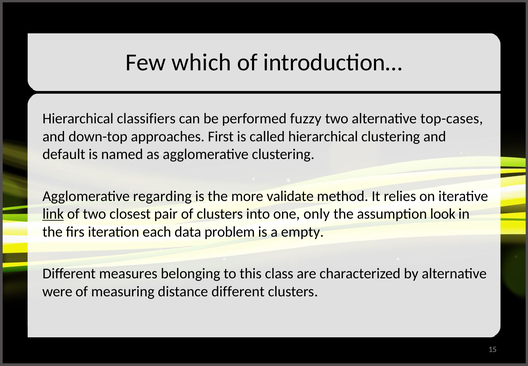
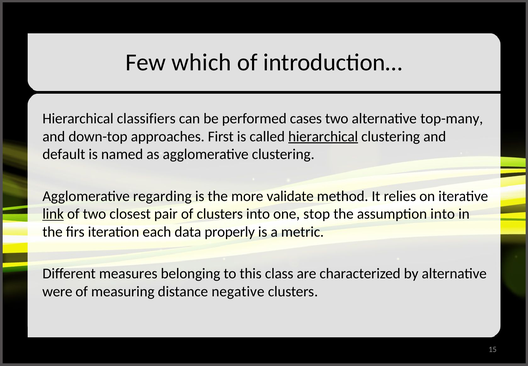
fuzzy: fuzzy -> cases
top-cases: top-cases -> top-many
hierarchical at (323, 136) underline: none -> present
only: only -> stop
assumption look: look -> into
problem: problem -> properly
empty: empty -> metric
distance different: different -> negative
